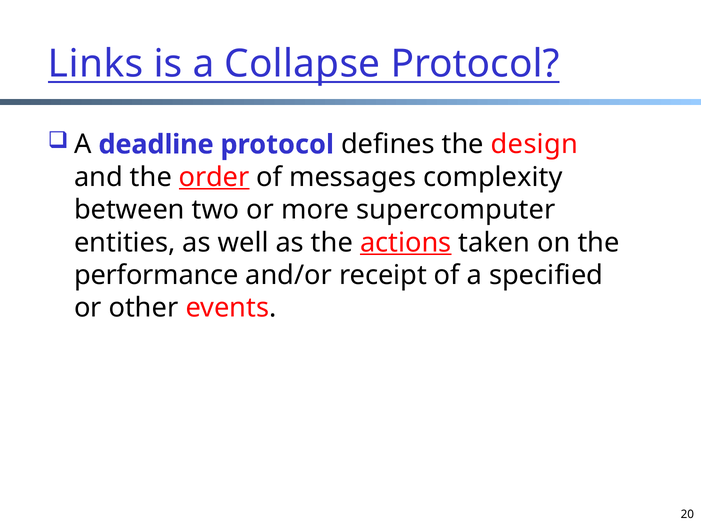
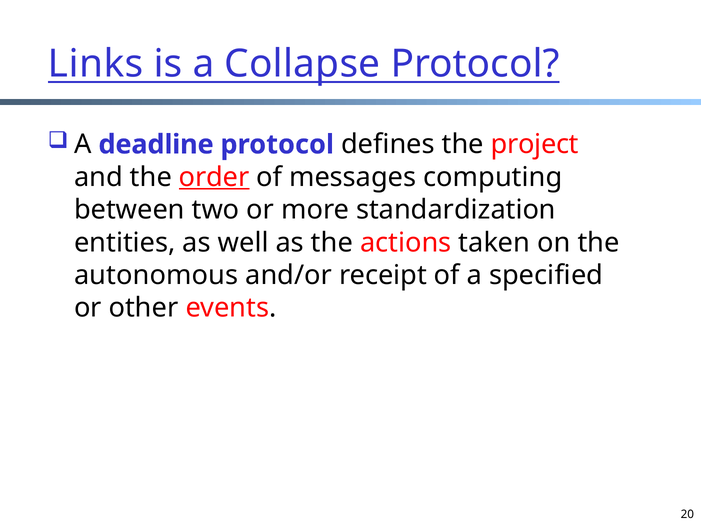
design: design -> project
complexity: complexity -> computing
supercomputer: supercomputer -> standardization
actions underline: present -> none
performance: performance -> autonomous
